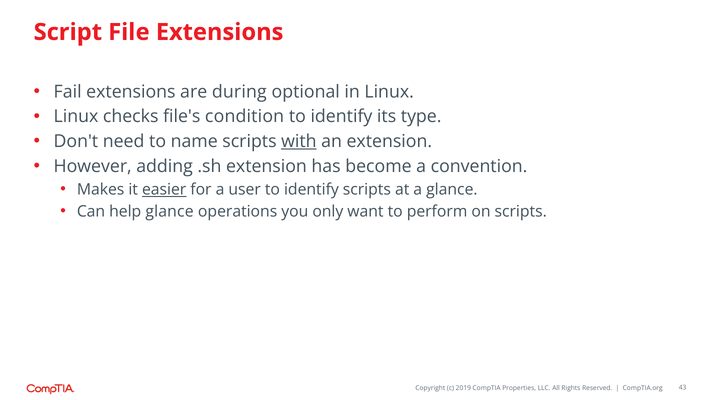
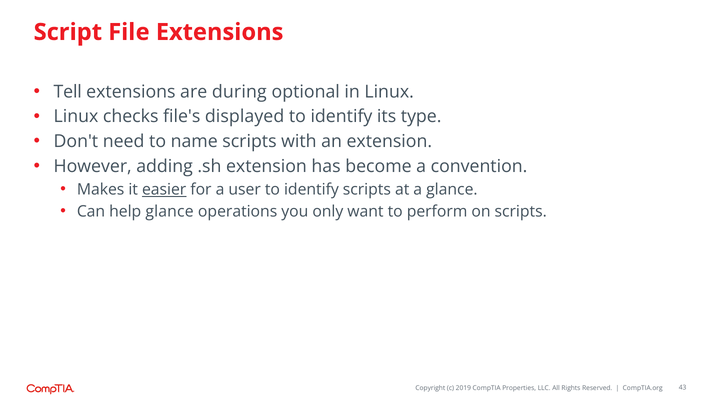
Fail: Fail -> Tell
condition: condition -> displayed
with underline: present -> none
